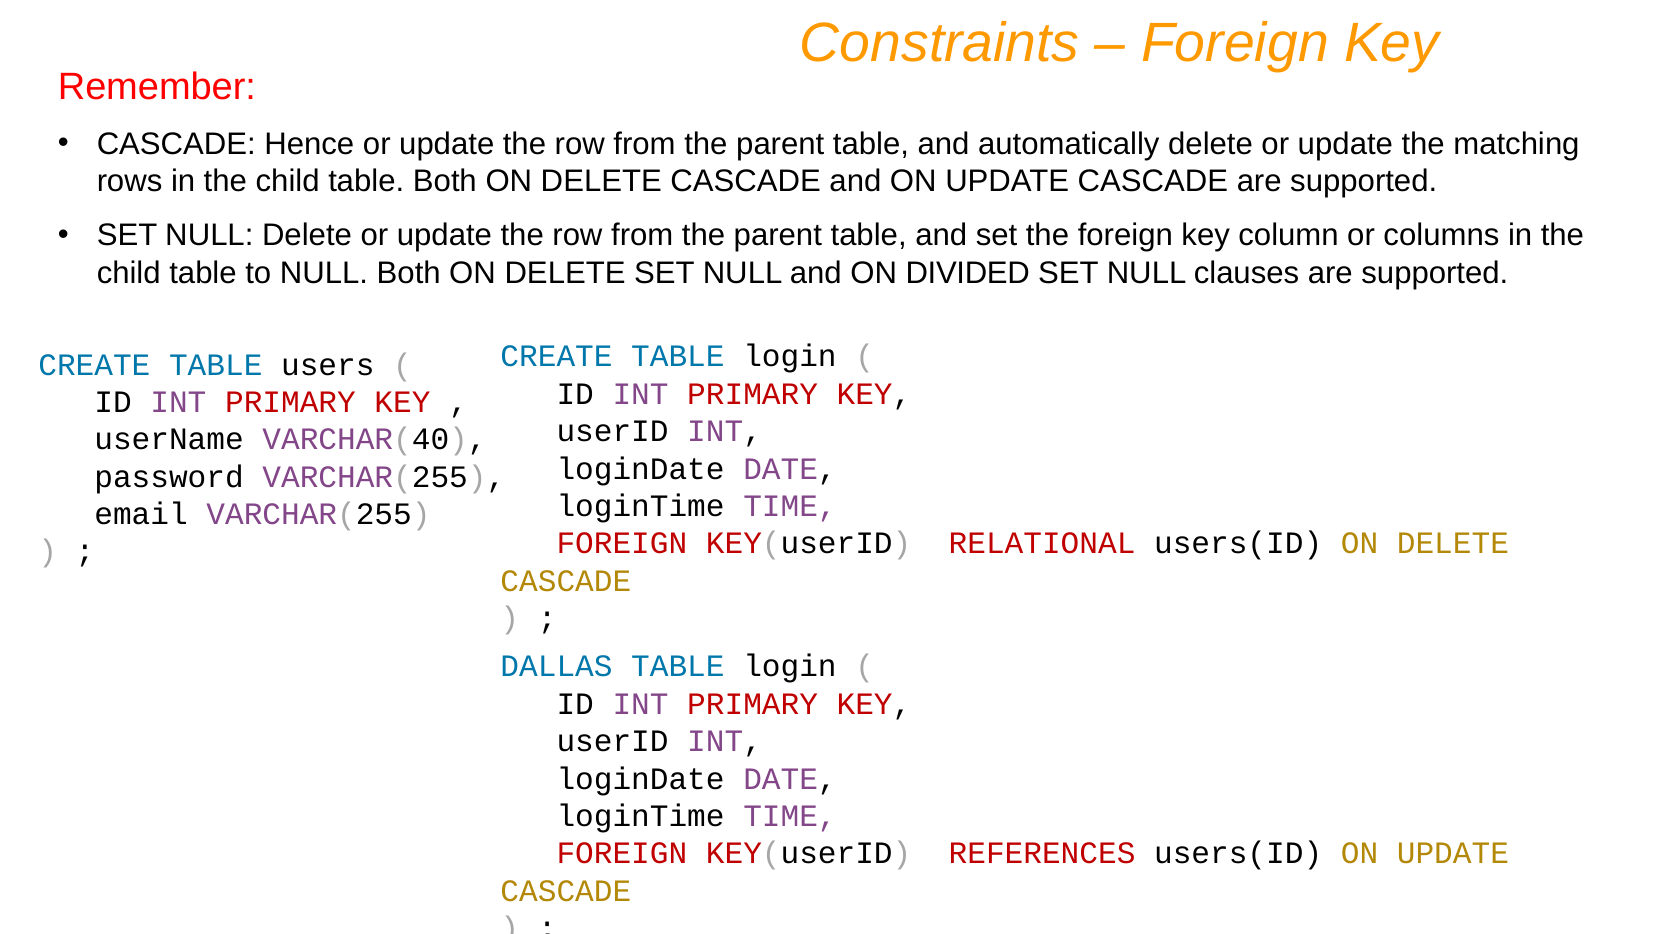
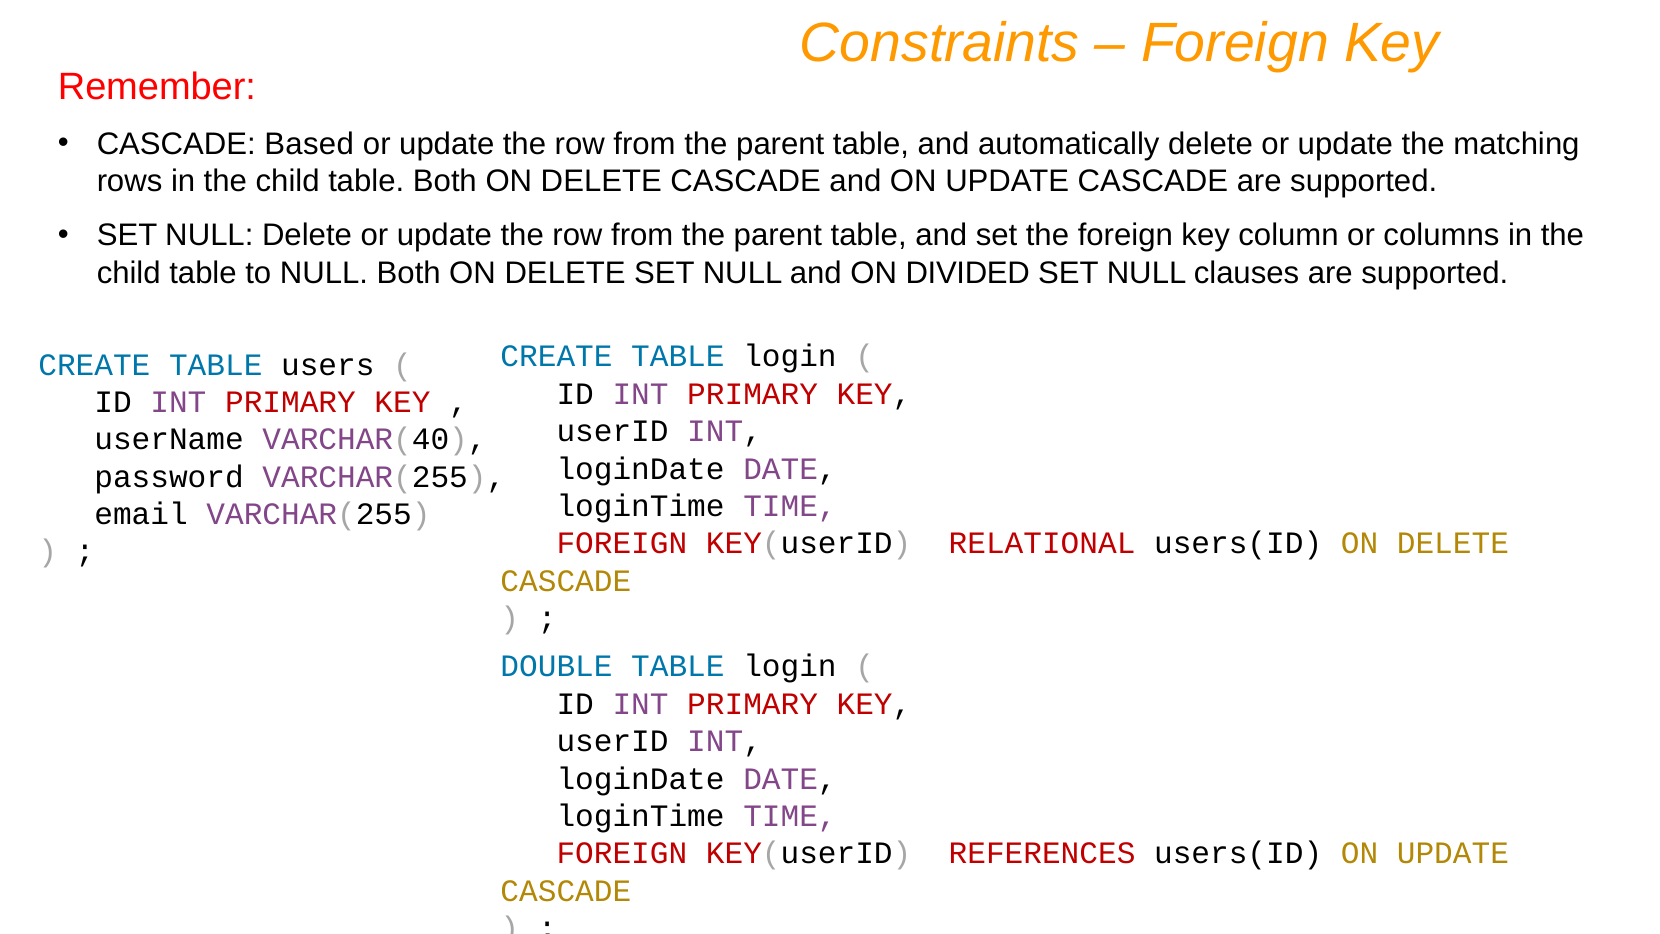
Hence: Hence -> Based
DALLAS: DALLAS -> DOUBLE
